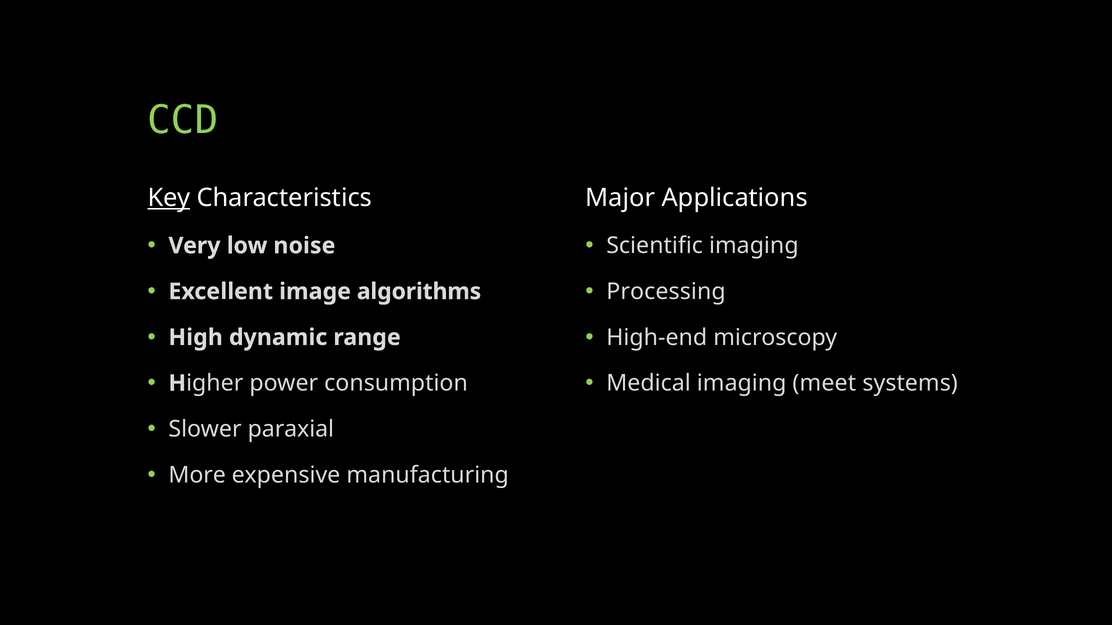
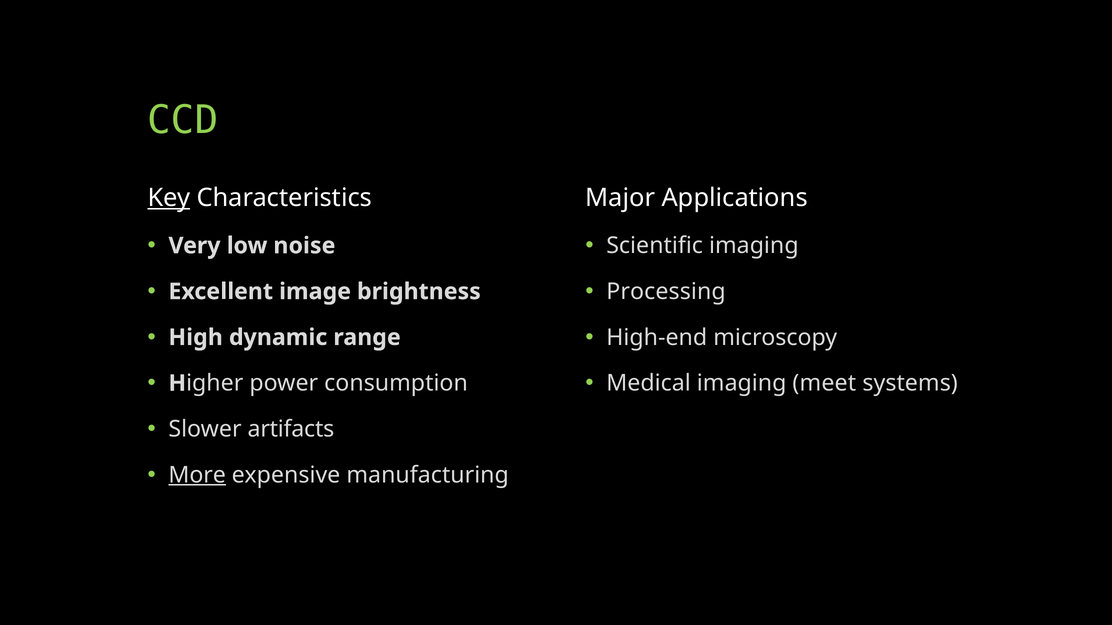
algorithms: algorithms -> brightness
paraxial: paraxial -> artifacts
More underline: none -> present
